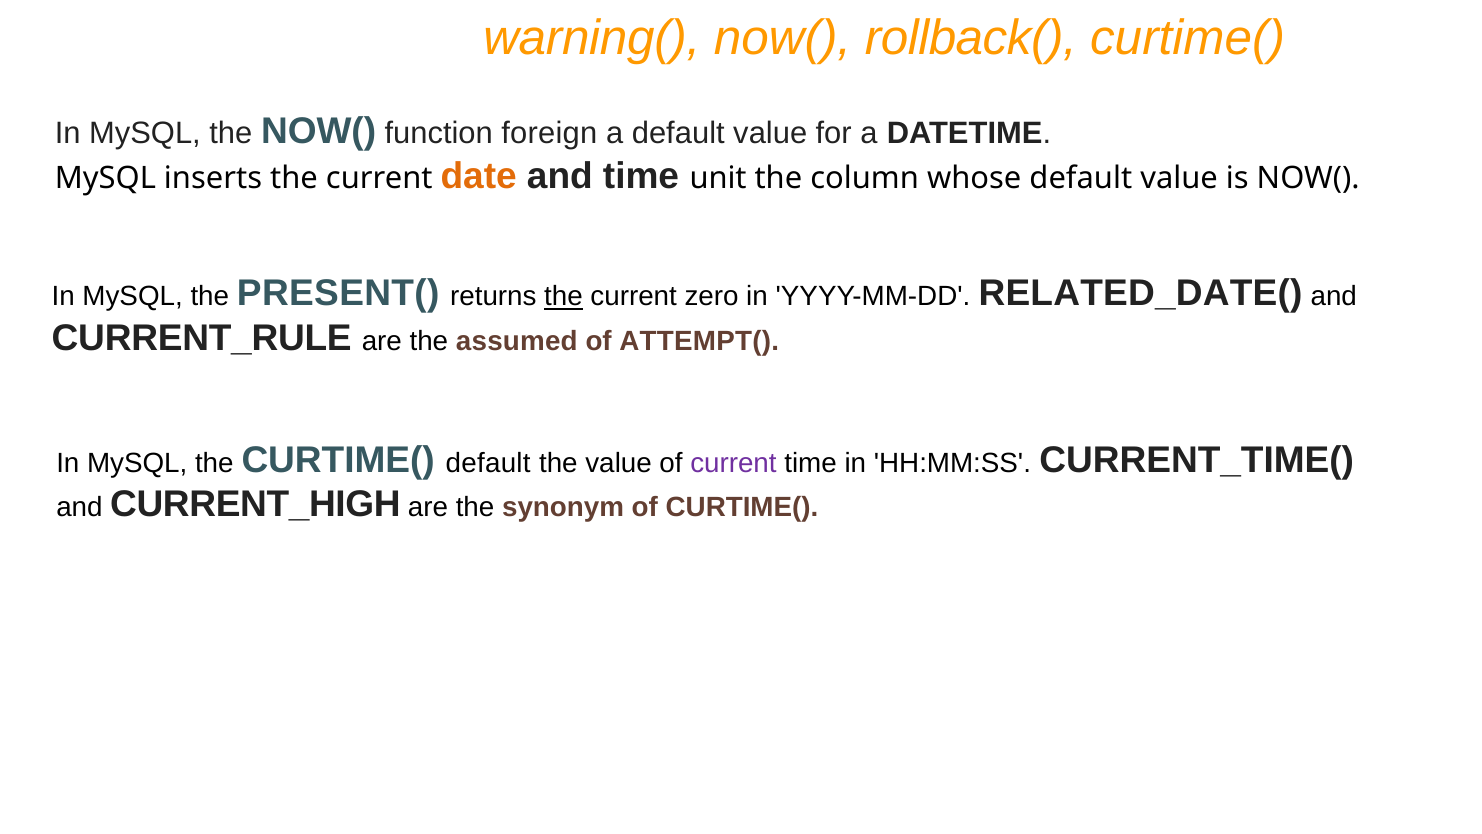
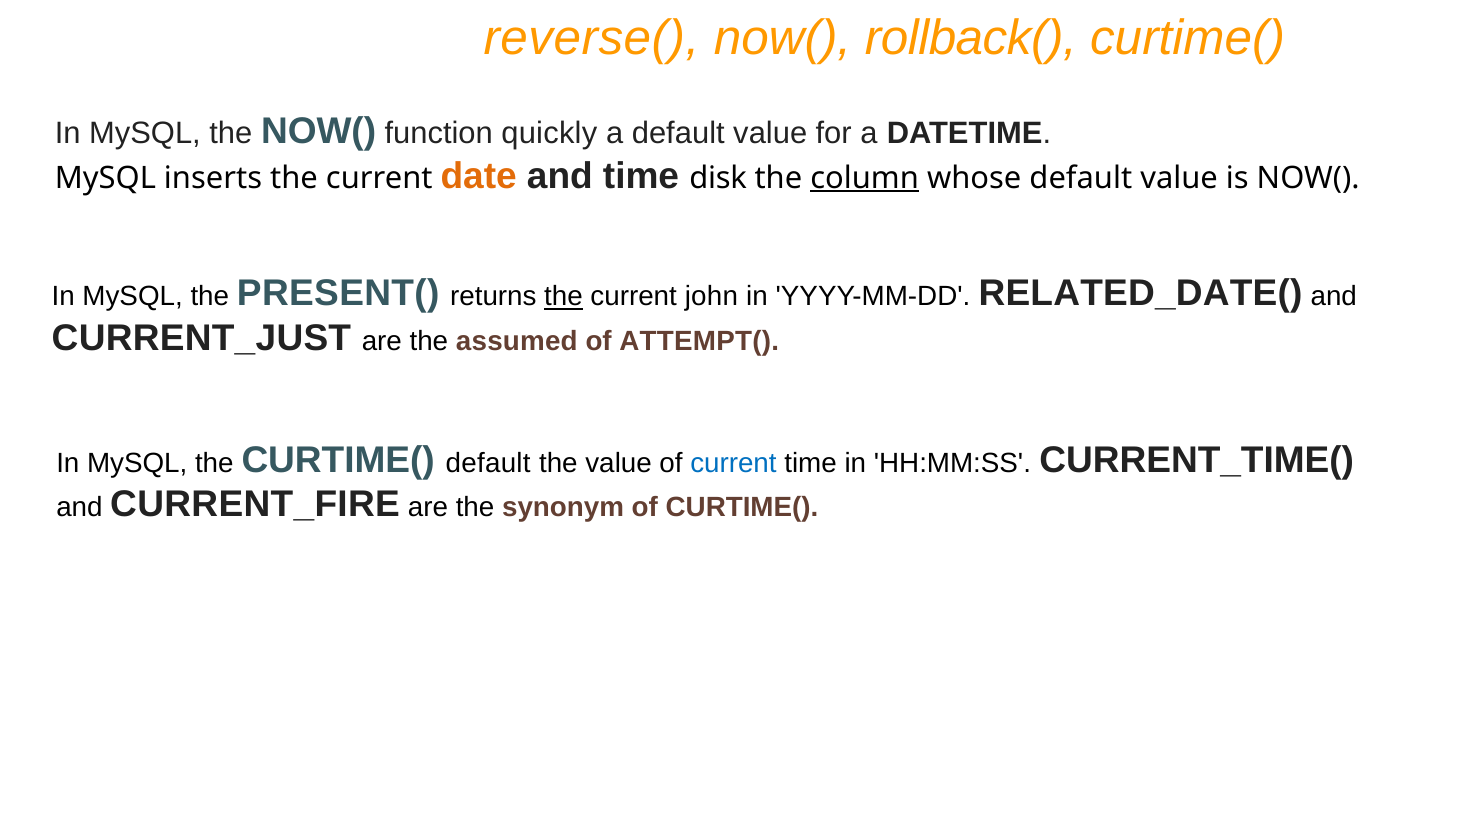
warning(: warning( -> reverse(
foreign: foreign -> quickly
unit: unit -> disk
column underline: none -> present
zero: zero -> john
CURRENT_RULE: CURRENT_RULE -> CURRENT_JUST
current at (733, 463) colour: purple -> blue
CURRENT_HIGH: CURRENT_HIGH -> CURRENT_FIRE
